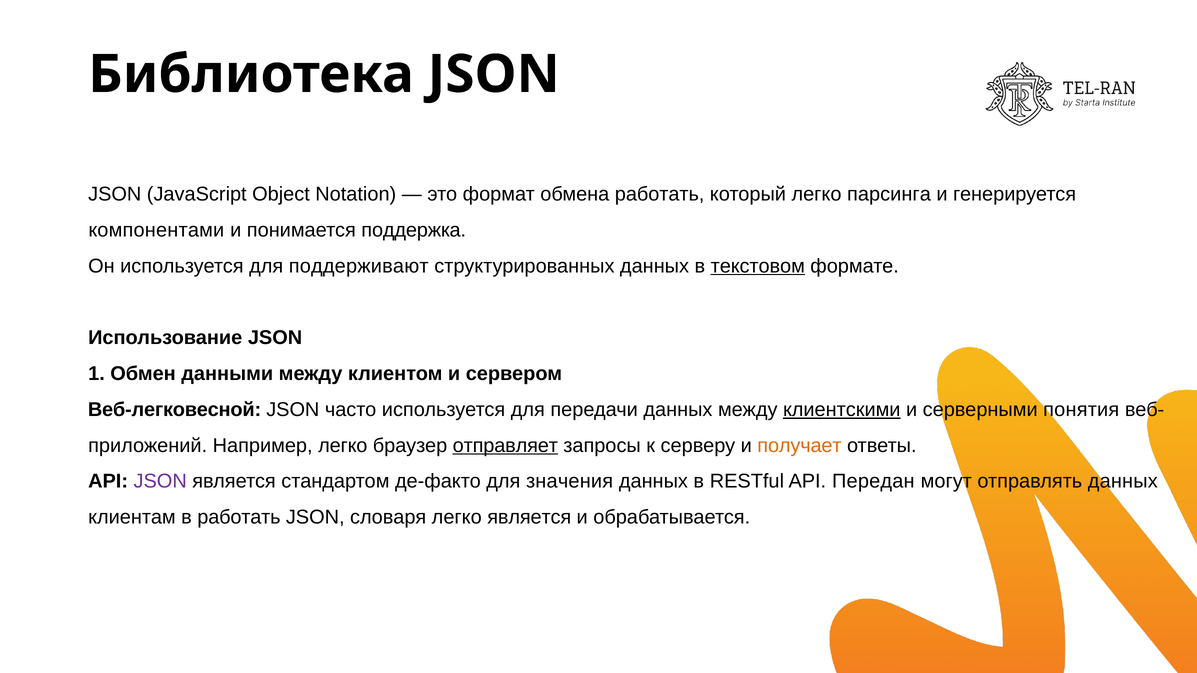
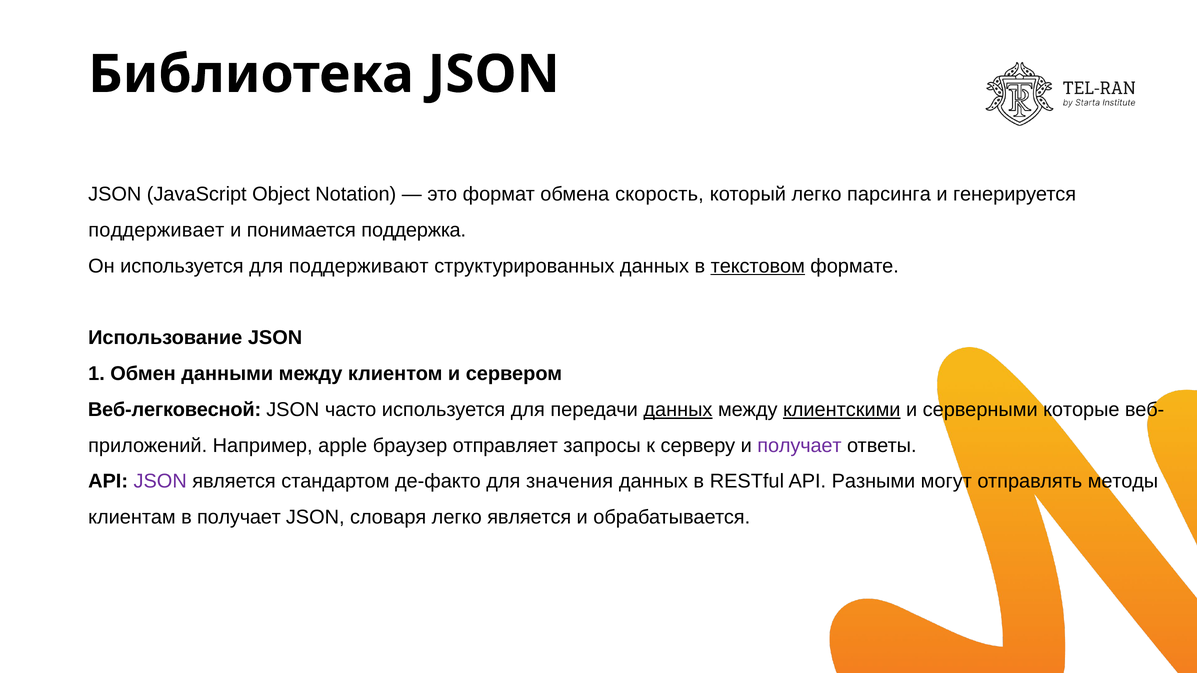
обмена работать: работать -> скорость
компонентами: компонентами -> поддерживает
данных at (678, 410) underline: none -> present
понятия: понятия -> которые
Например легко: легко -> apple
отправляет underline: present -> none
получает at (799, 446) colour: orange -> purple
Передан: Передан -> Разными
отправлять данных: данных -> методы
в работать: работать -> получает
